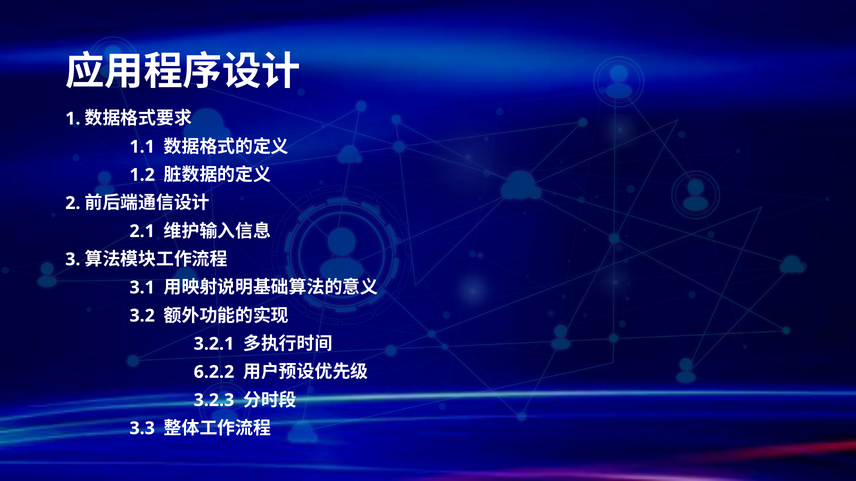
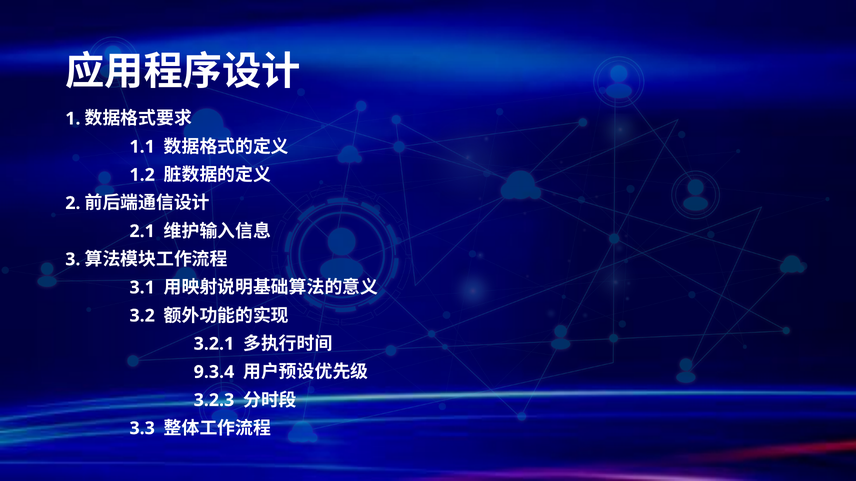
6.2.2: 6.2.2 -> 9.3.4
